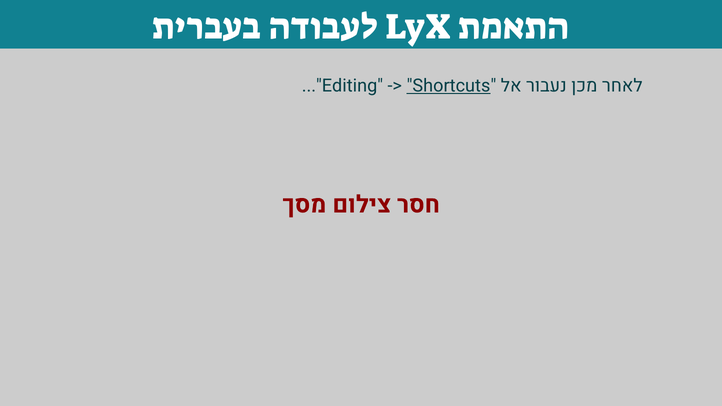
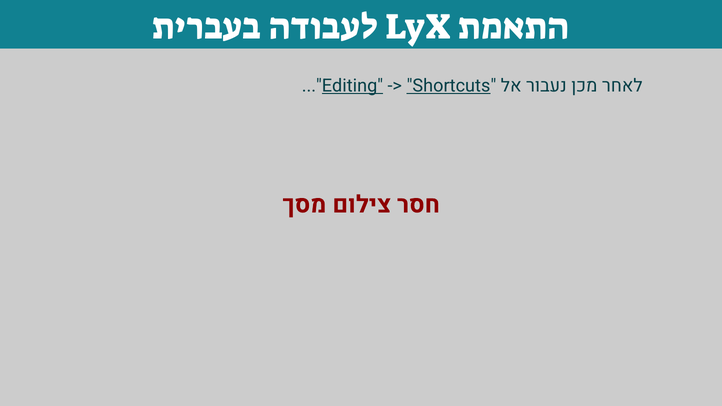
Editing underline: none -> present
